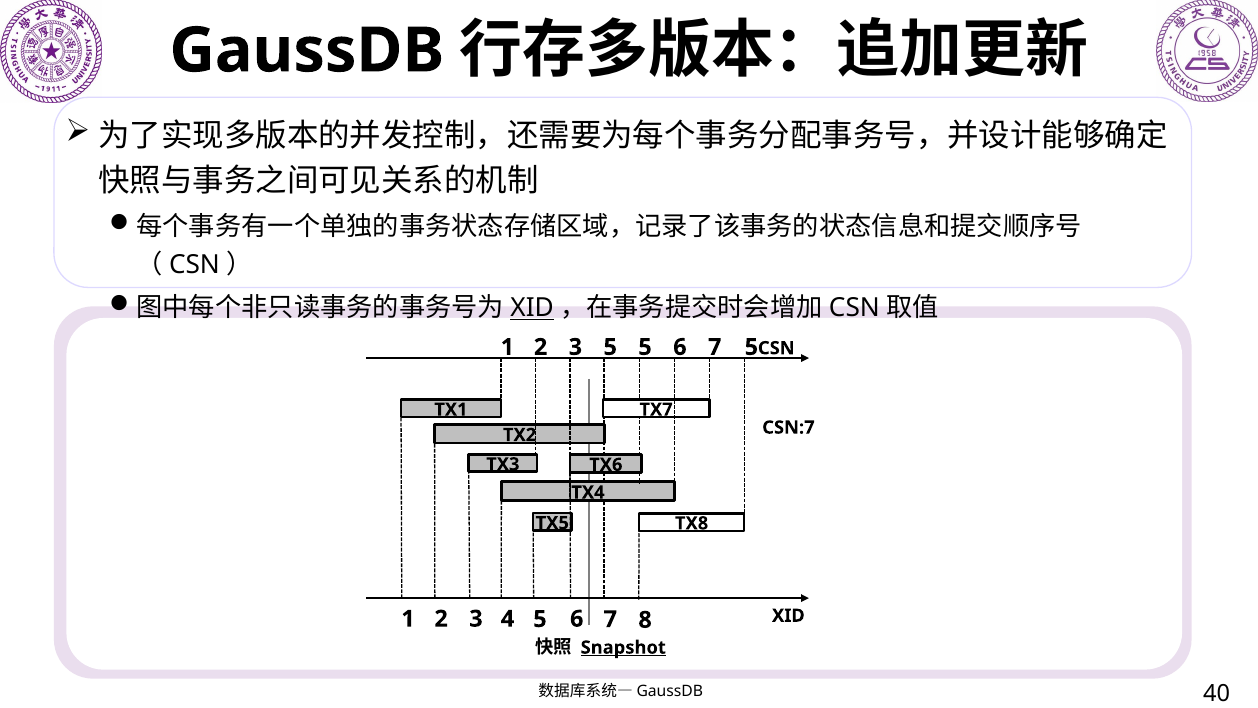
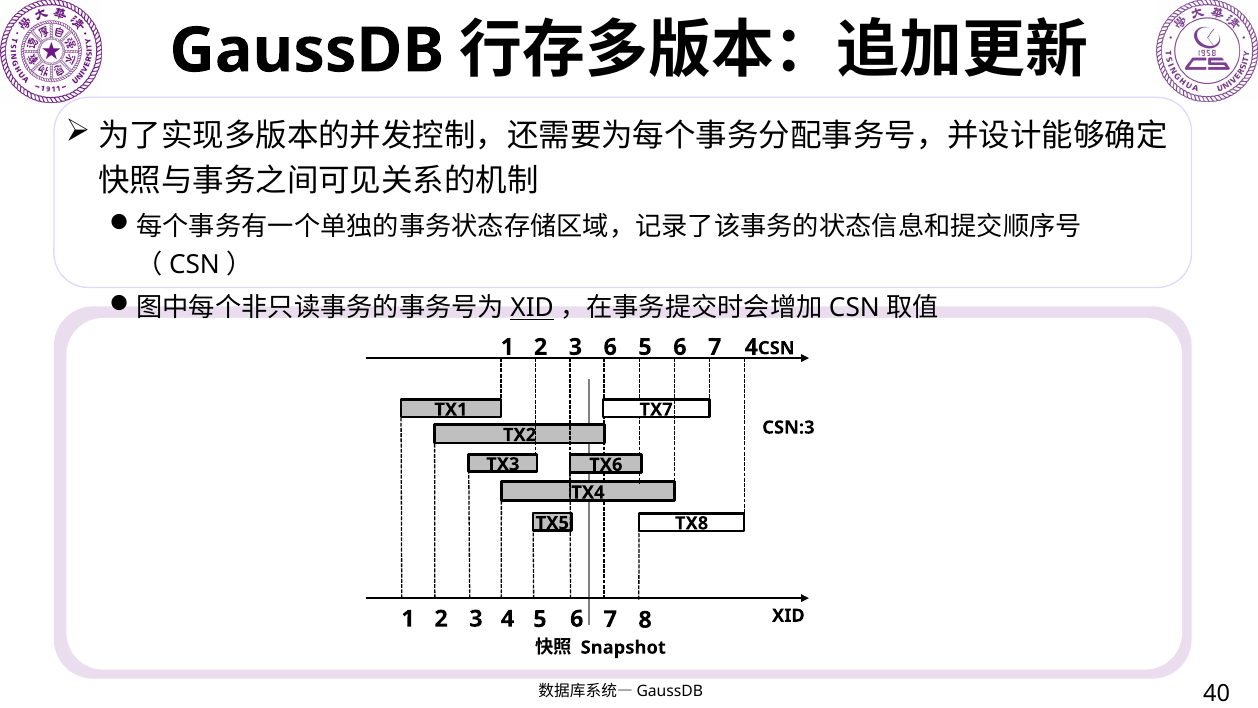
3 5: 5 -> 6
7 5: 5 -> 4
CSN:7: CSN:7 -> CSN:3
Snapshot underline: present -> none
